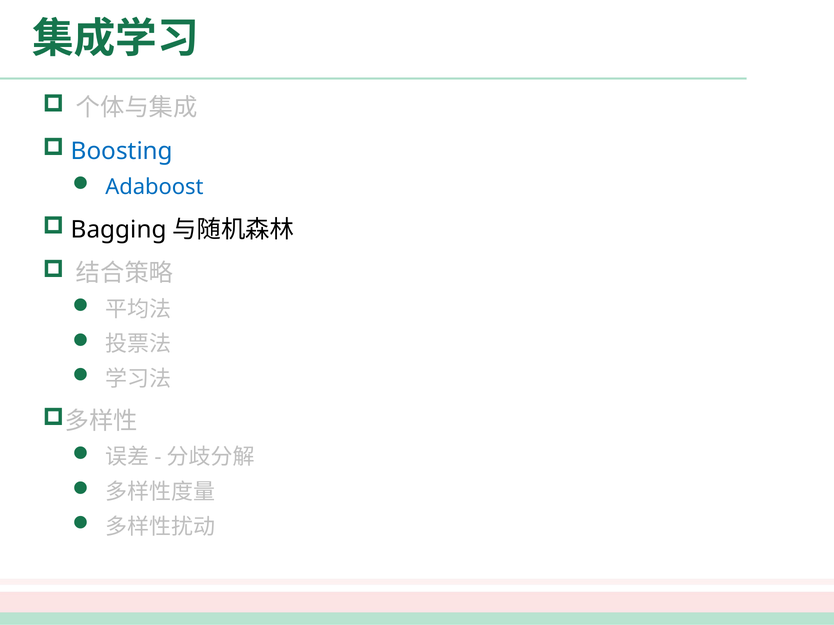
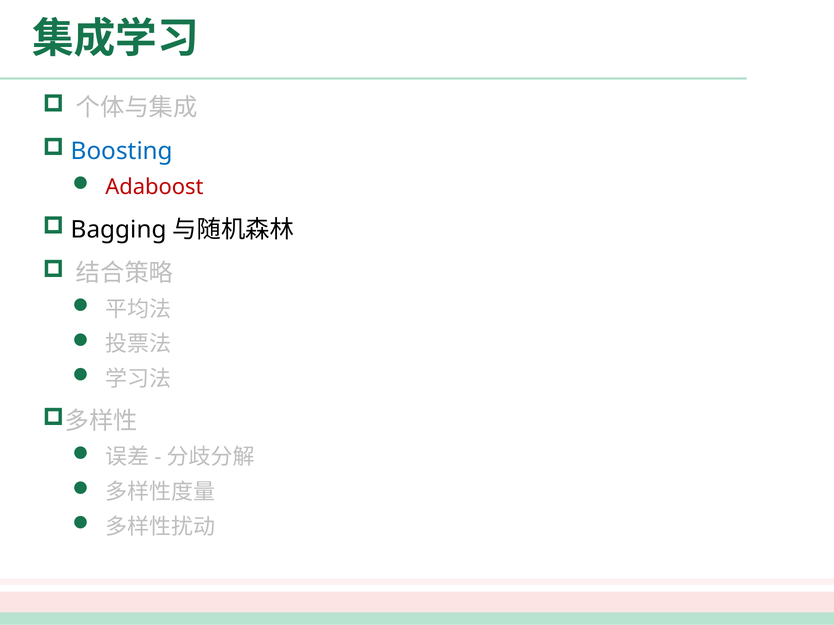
Adaboost colour: blue -> red
